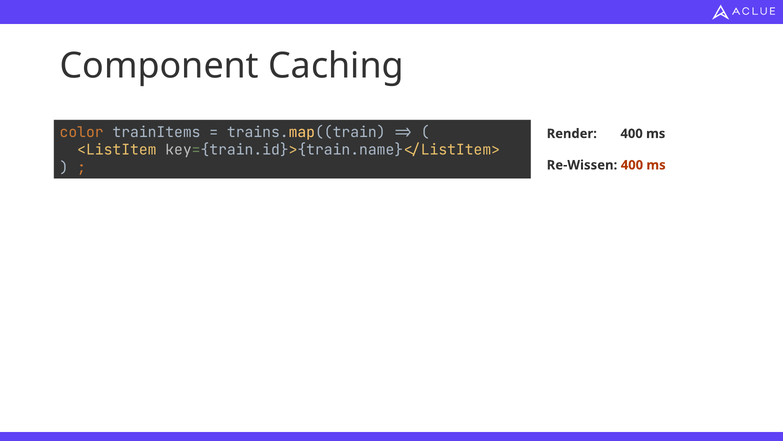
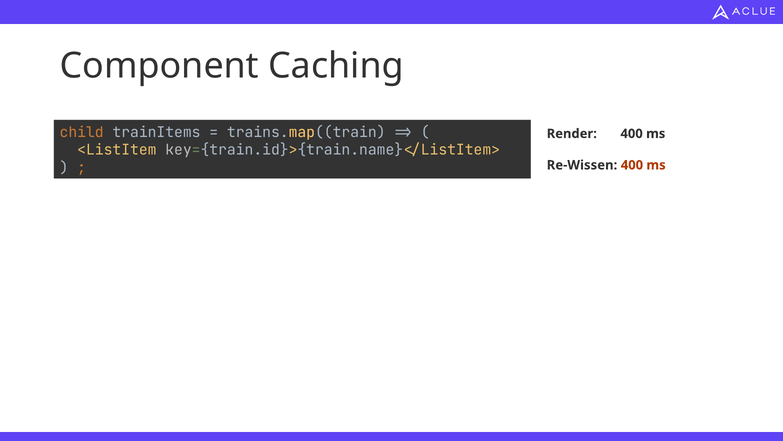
color: color -> child
